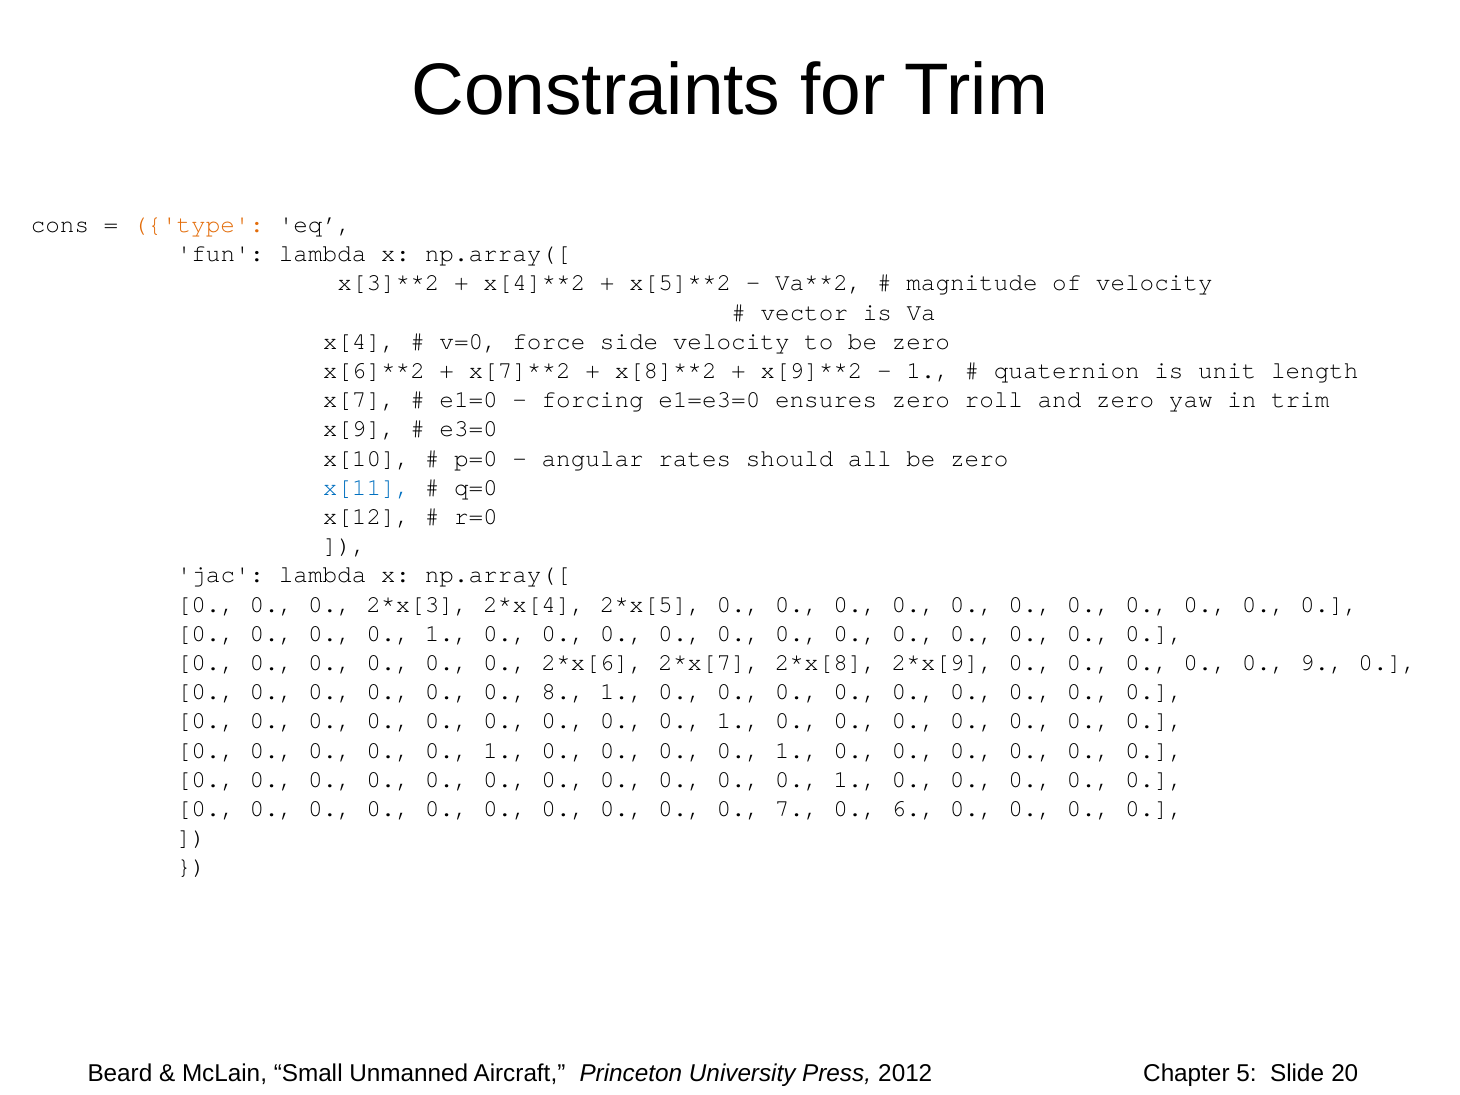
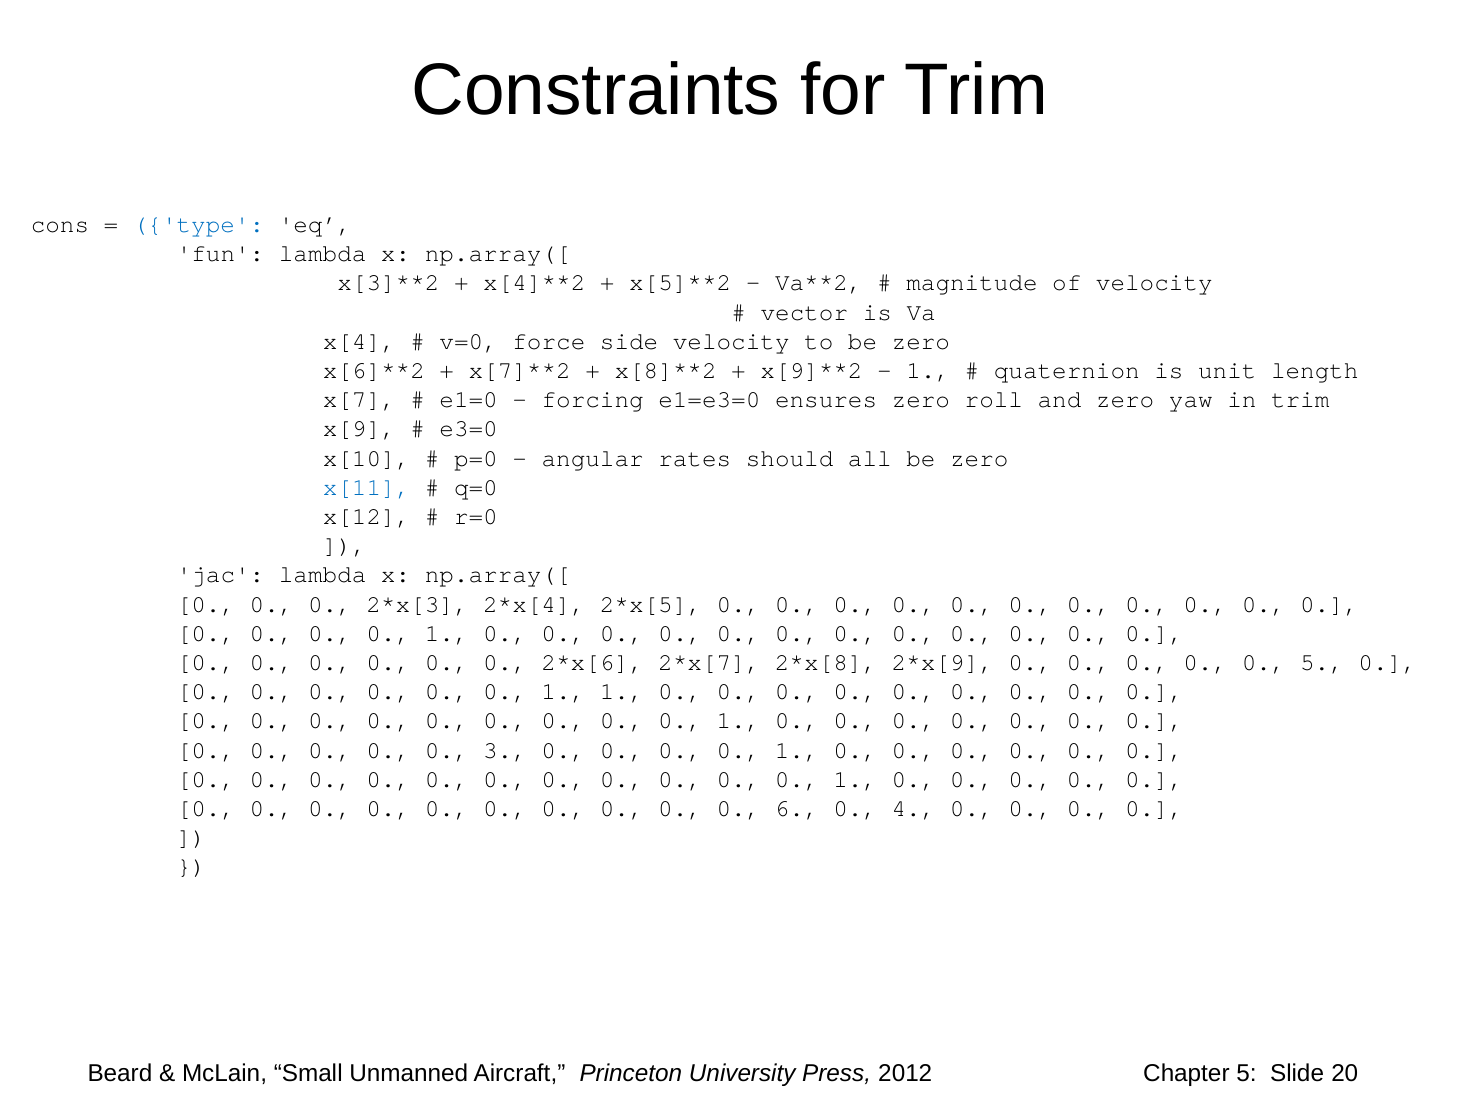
type colour: orange -> blue
0 9: 9 -> 5
8 at (563, 692): 8 -> 1
1 at (505, 750): 1 -> 3
7: 7 -> 6
6: 6 -> 4
